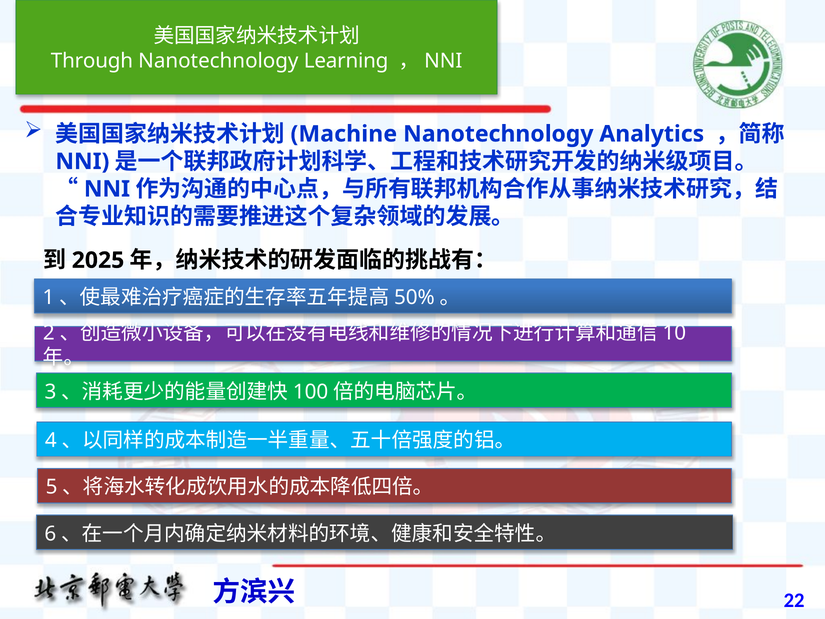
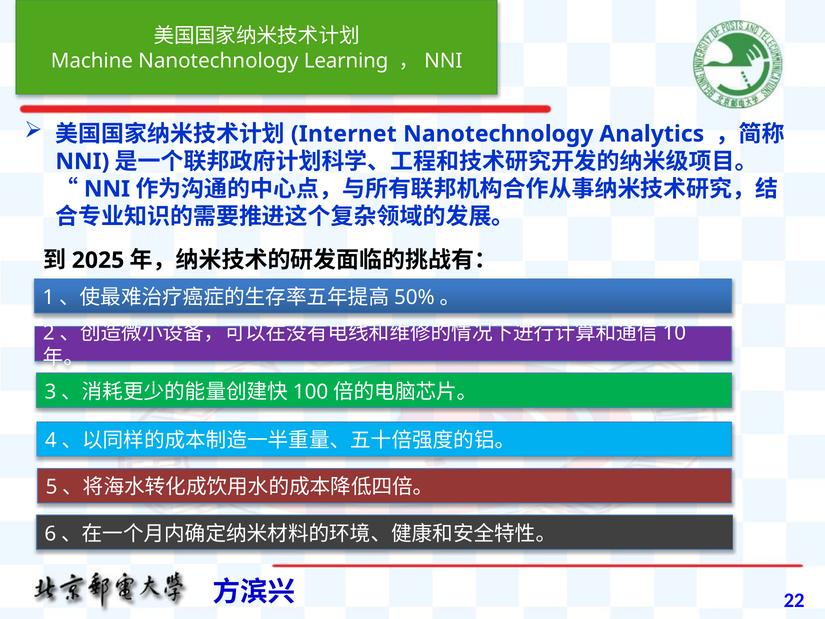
Through: Through -> Machine
Machine: Machine -> Internet
